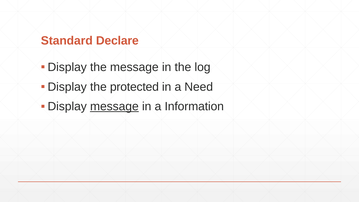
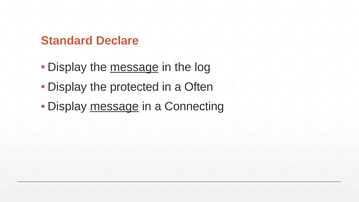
message at (134, 67) underline: none -> present
Need: Need -> Often
Information: Information -> Connecting
